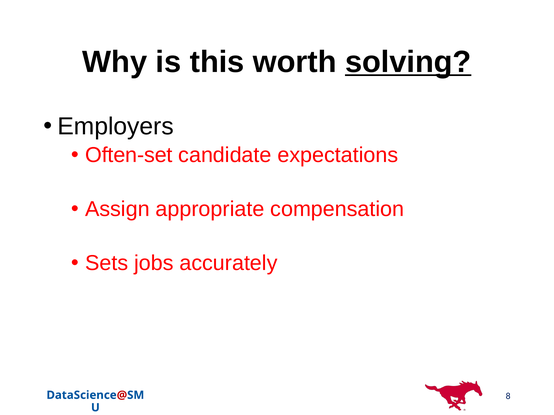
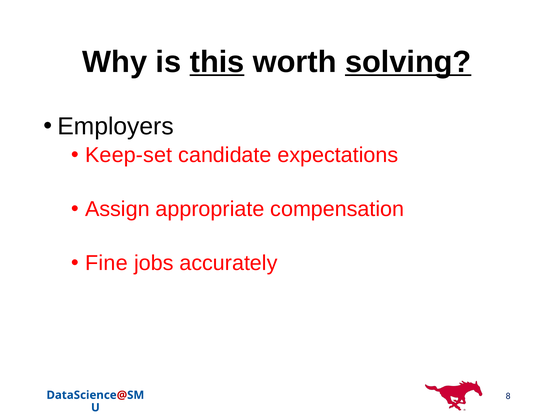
this underline: none -> present
Often-set: Often-set -> Keep-set
Sets: Sets -> Fine
